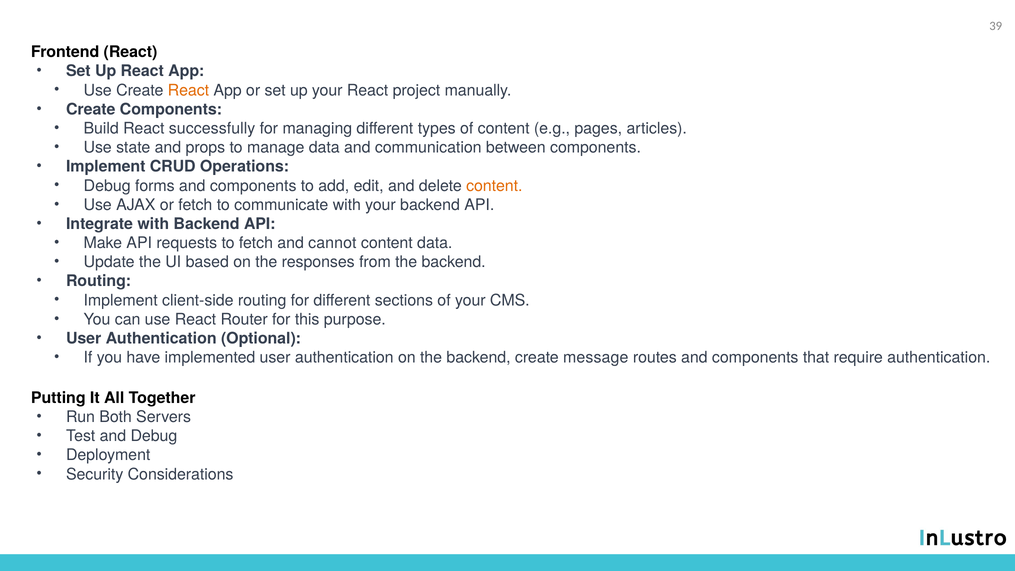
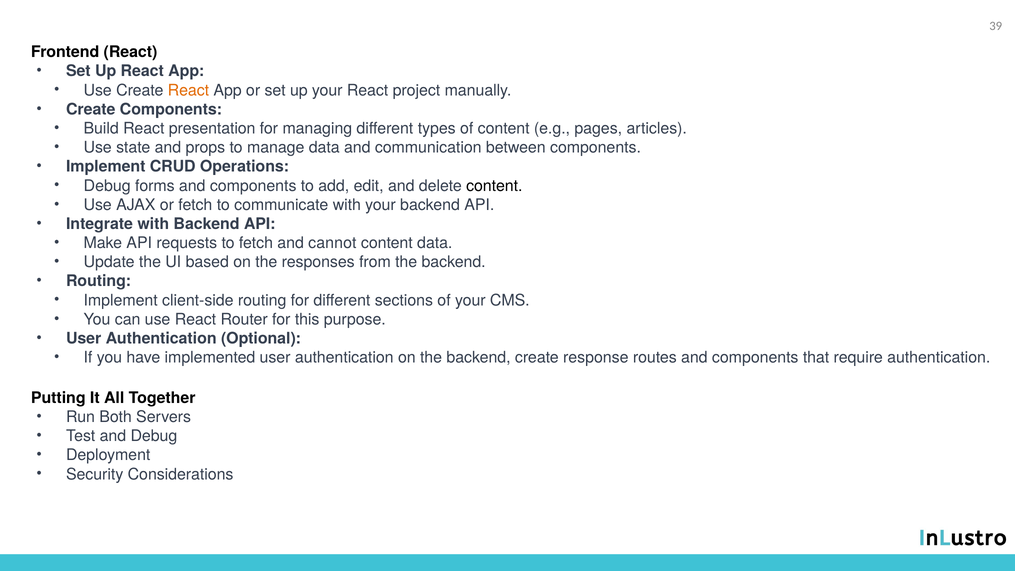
successfully: successfully -> presentation
content at (494, 186) colour: orange -> black
message: message -> response
